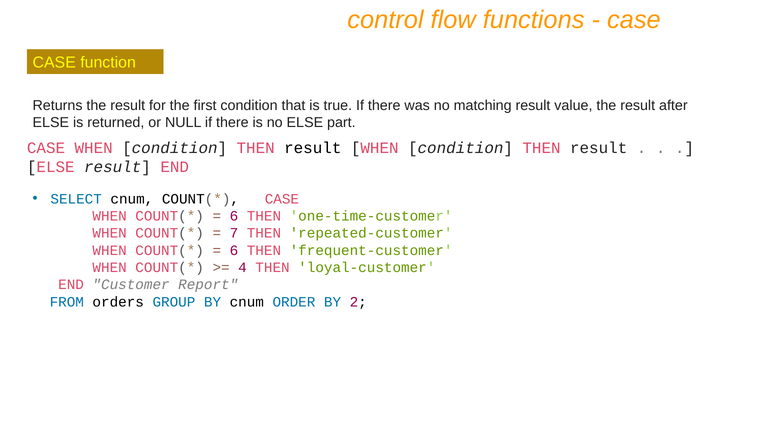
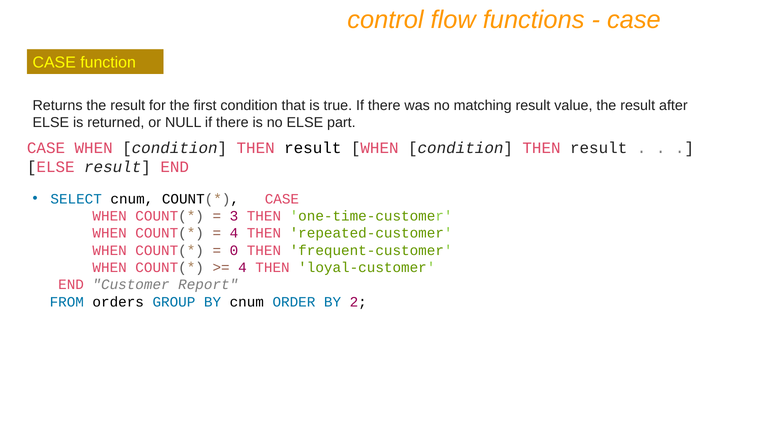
6 at (234, 216): 6 -> 3
7 at (234, 233): 7 -> 4
6 at (234, 250): 6 -> 0
